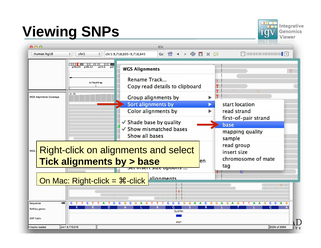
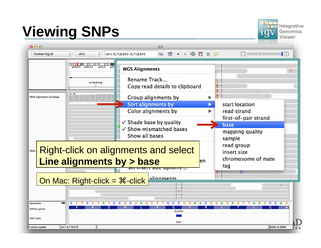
Tick: Tick -> Line
